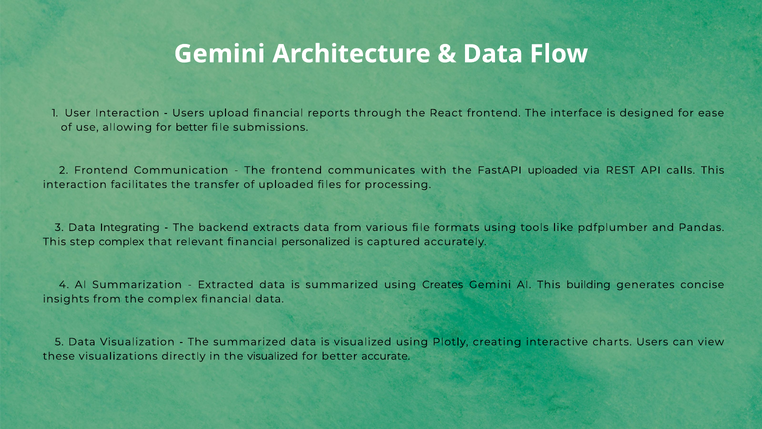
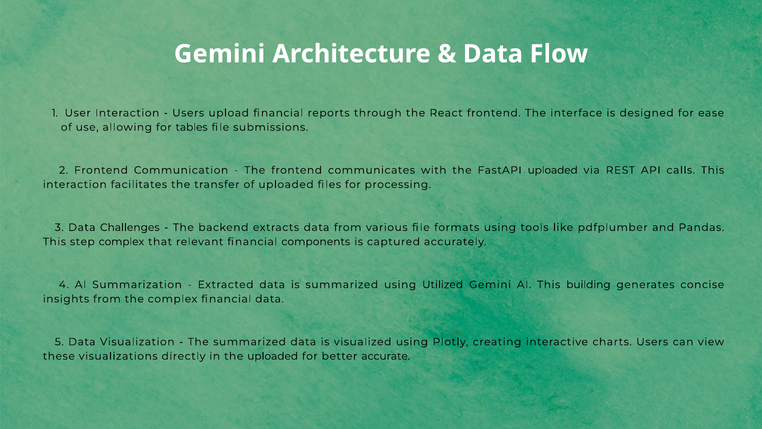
allowing for better: better -> tables
Integrating: Integrating -> Challenges
personalized: personalized -> components
Creates: Creates -> Utilized
the visualized: visualized -> uploaded
